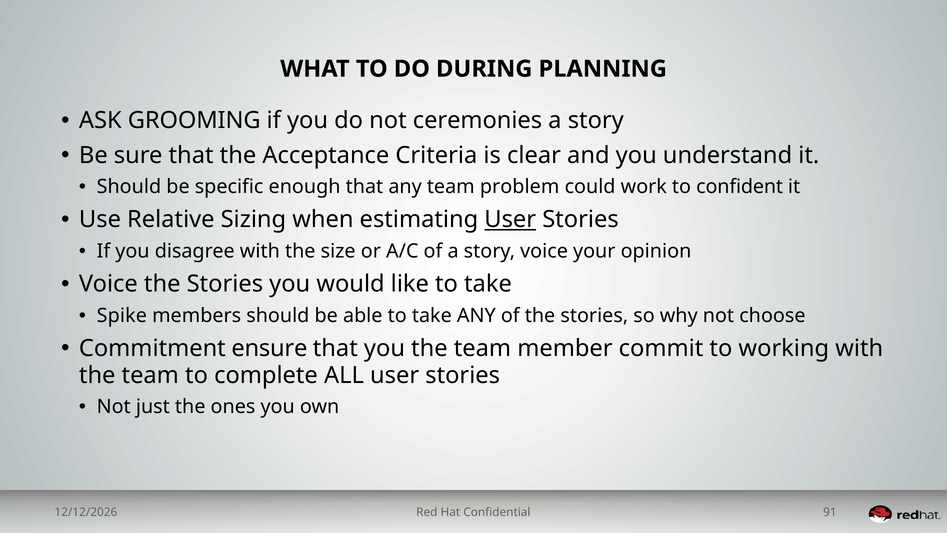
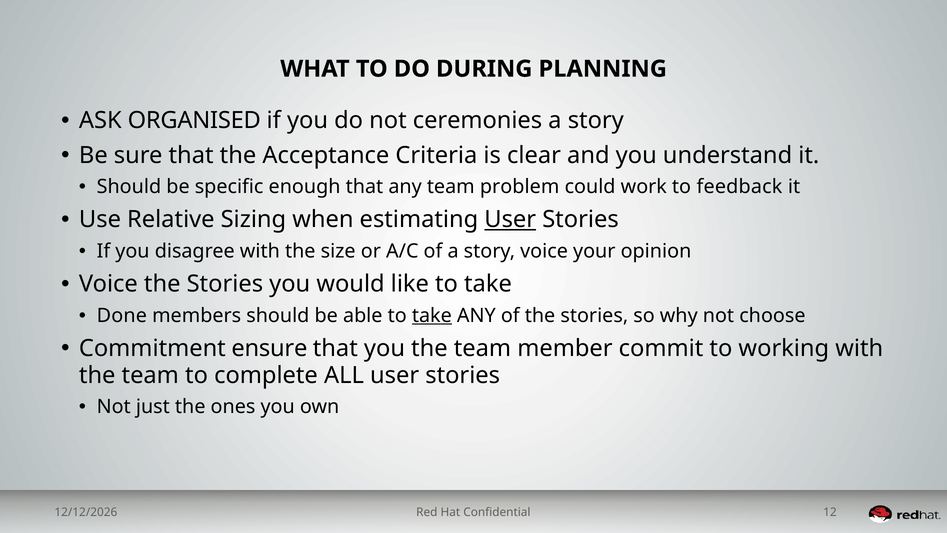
GROOMING: GROOMING -> ORGANISED
confident: confident -> feedback
Spike: Spike -> Done
take at (432, 315) underline: none -> present
91: 91 -> 12
